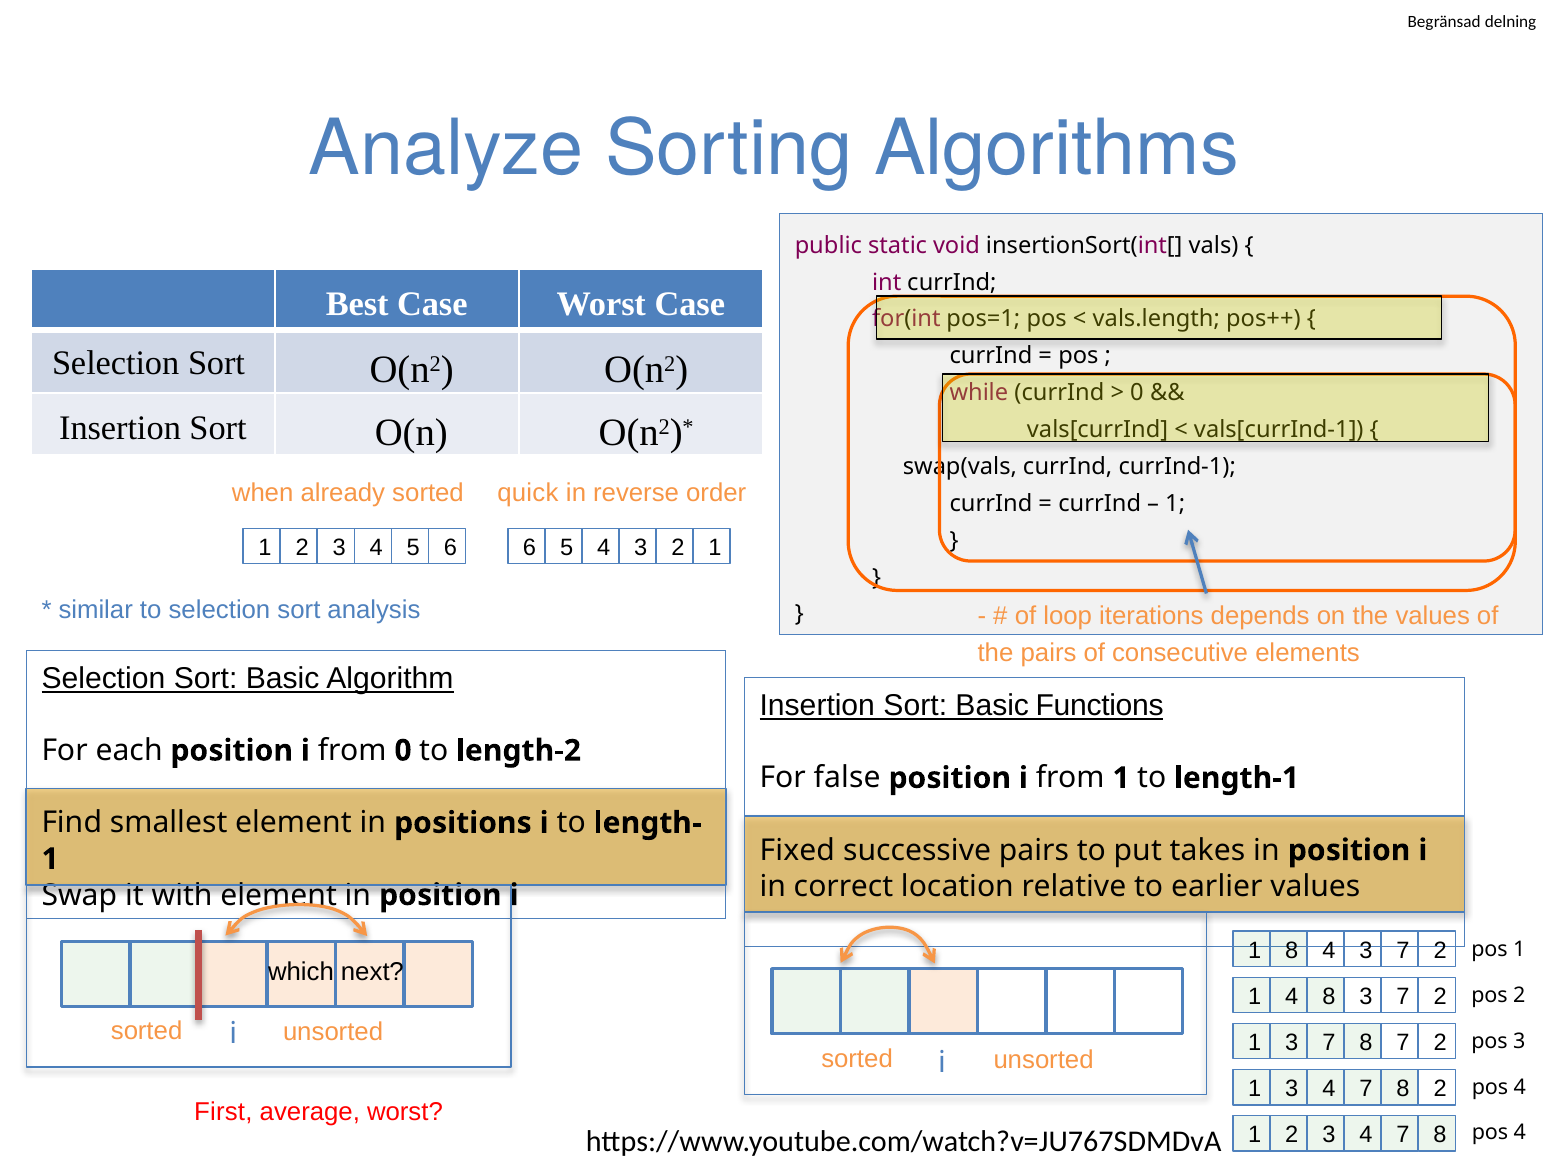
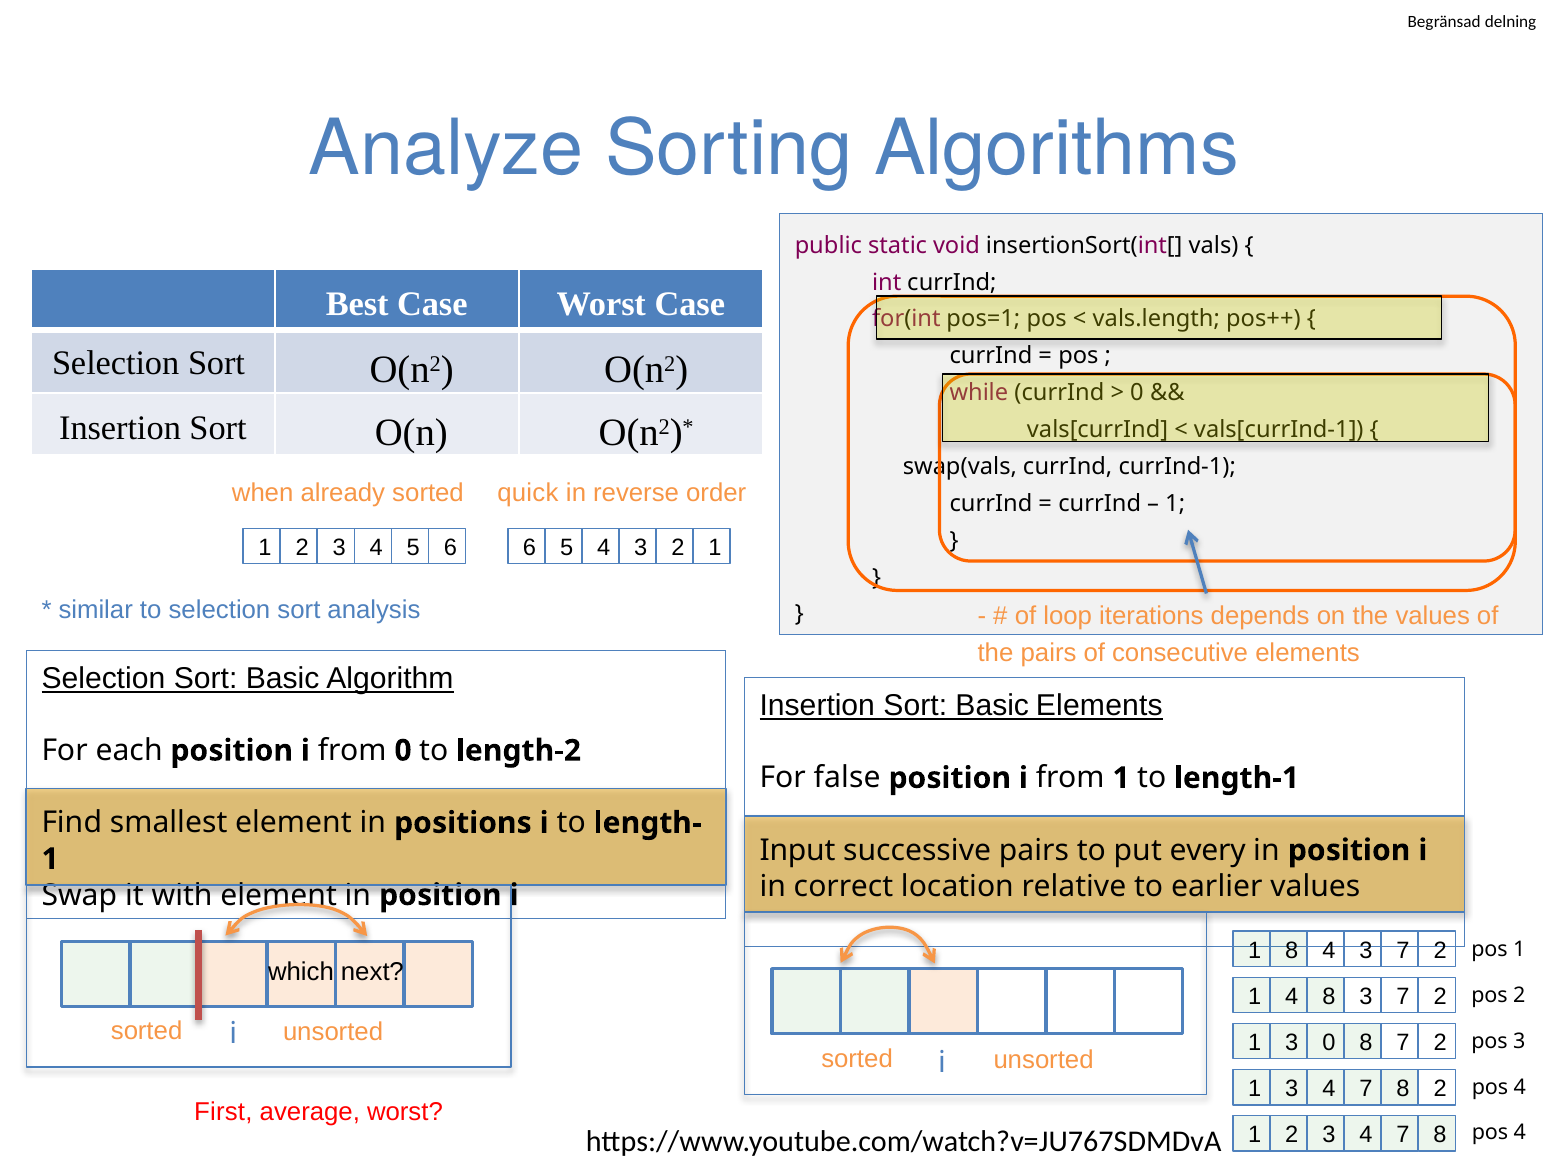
Basic Functions: Functions -> Elements
Fixed: Fixed -> Input
takes: takes -> every
1 3 7: 7 -> 0
